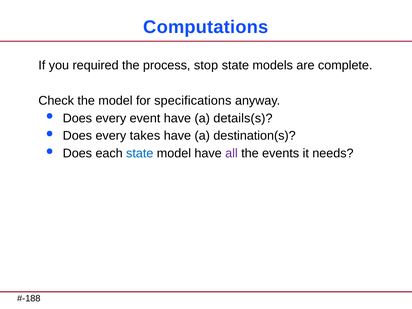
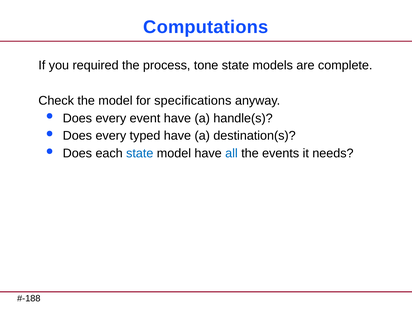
stop: stop -> tone
details(s: details(s -> handle(s
takes: takes -> typed
all colour: purple -> blue
